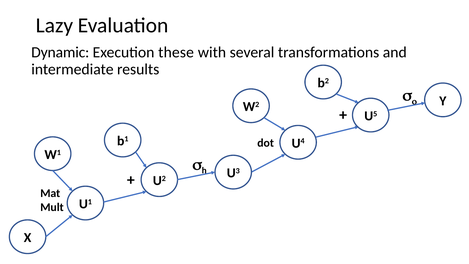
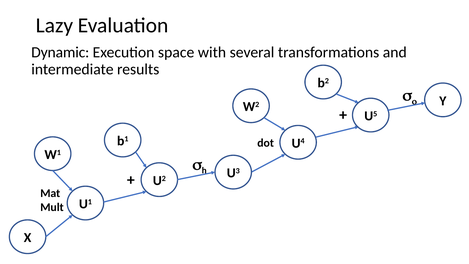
these: these -> space
